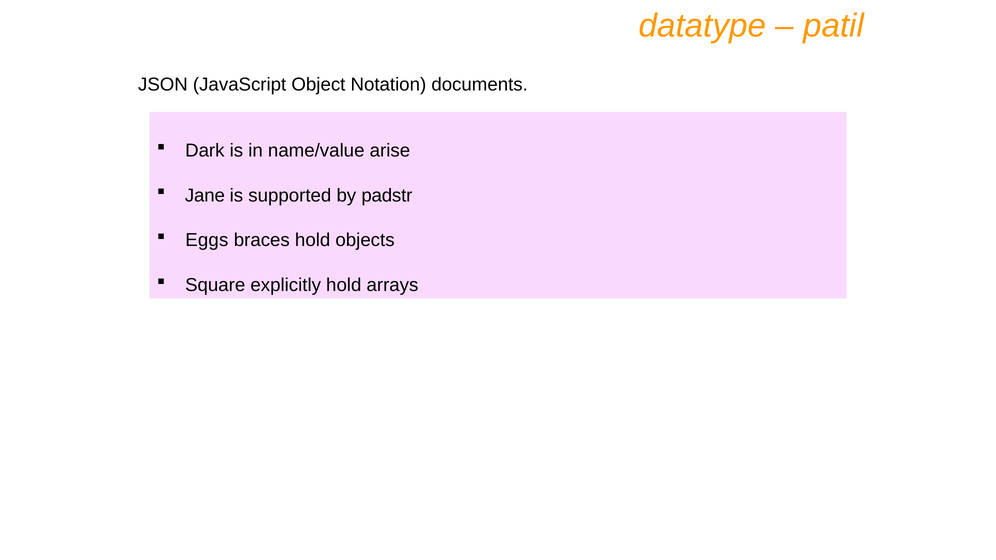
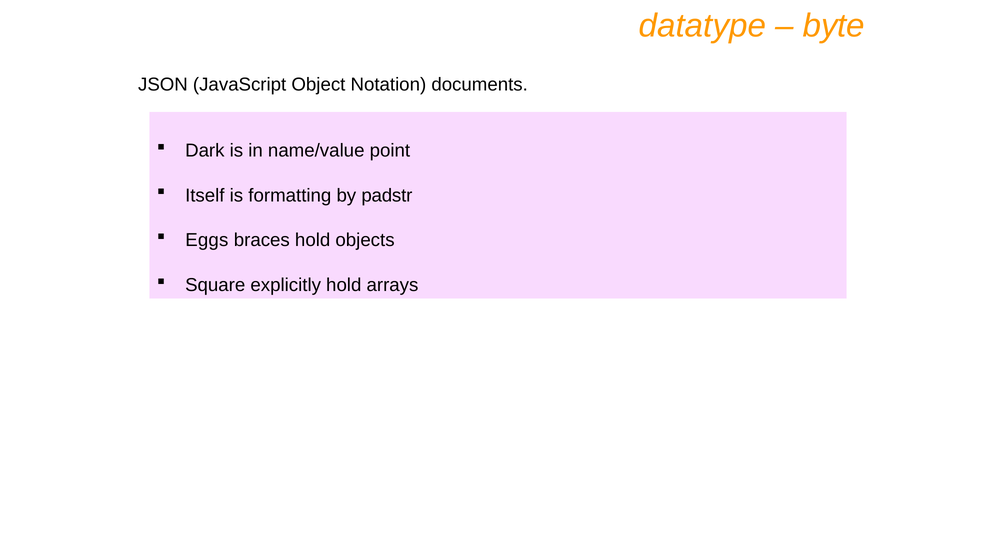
patil: patil -> byte
arise: arise -> point
Jane: Jane -> Itself
supported: supported -> formatting
